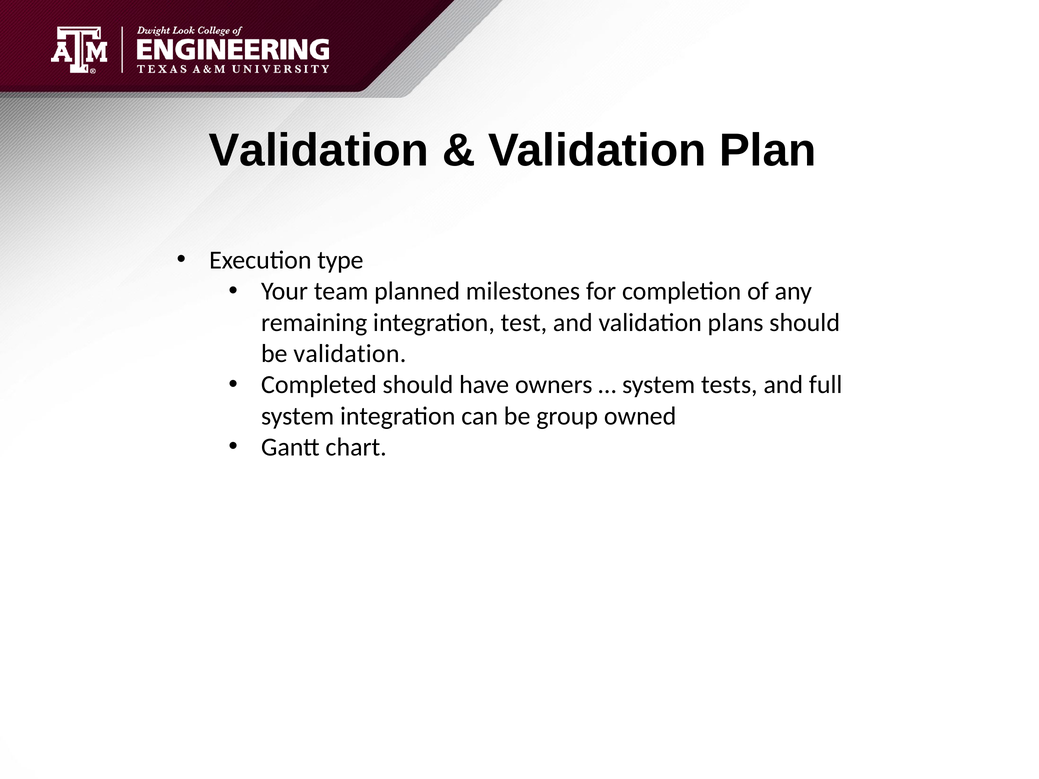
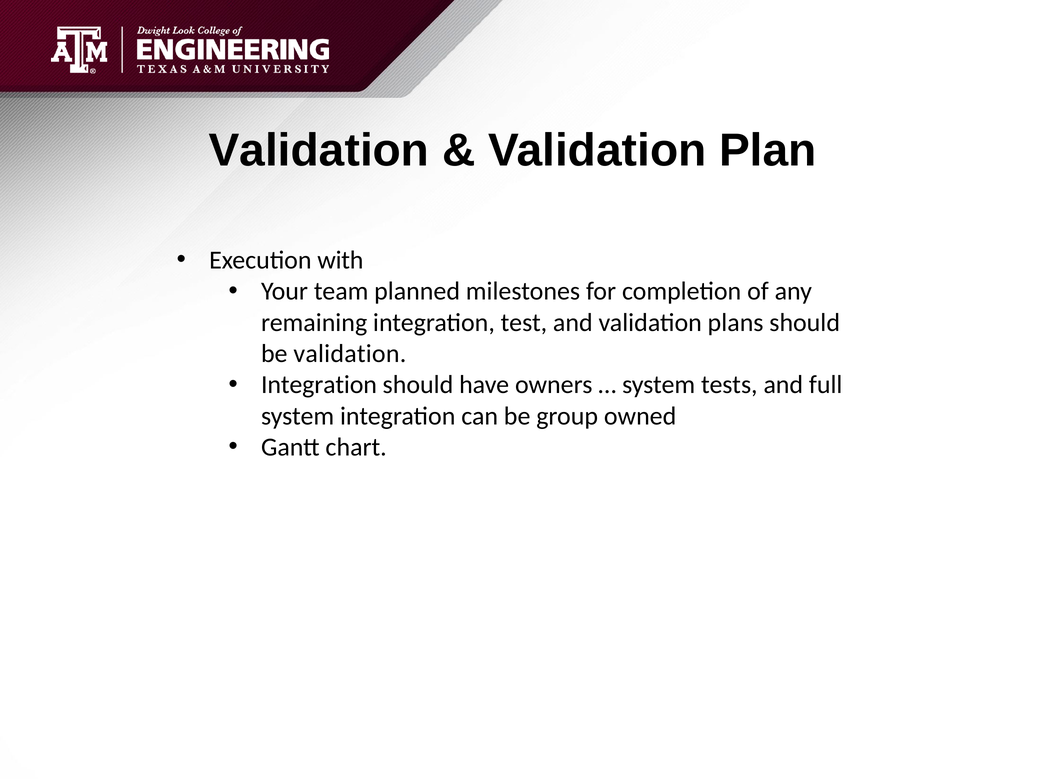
type: type -> with
Completed at (319, 385): Completed -> Integration
